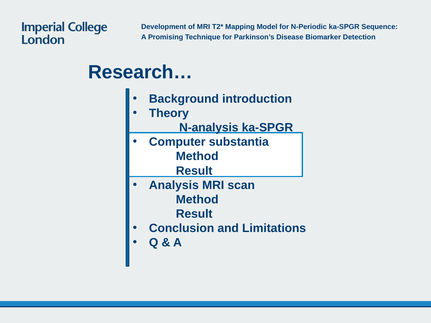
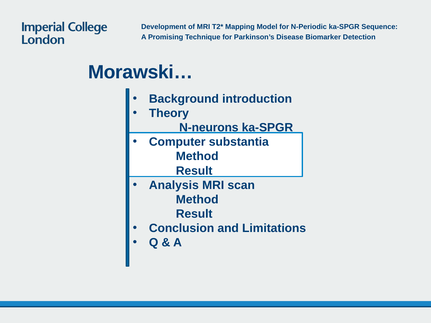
Research…: Research… -> Morawski…
N-analysis: N-analysis -> N-neurons
